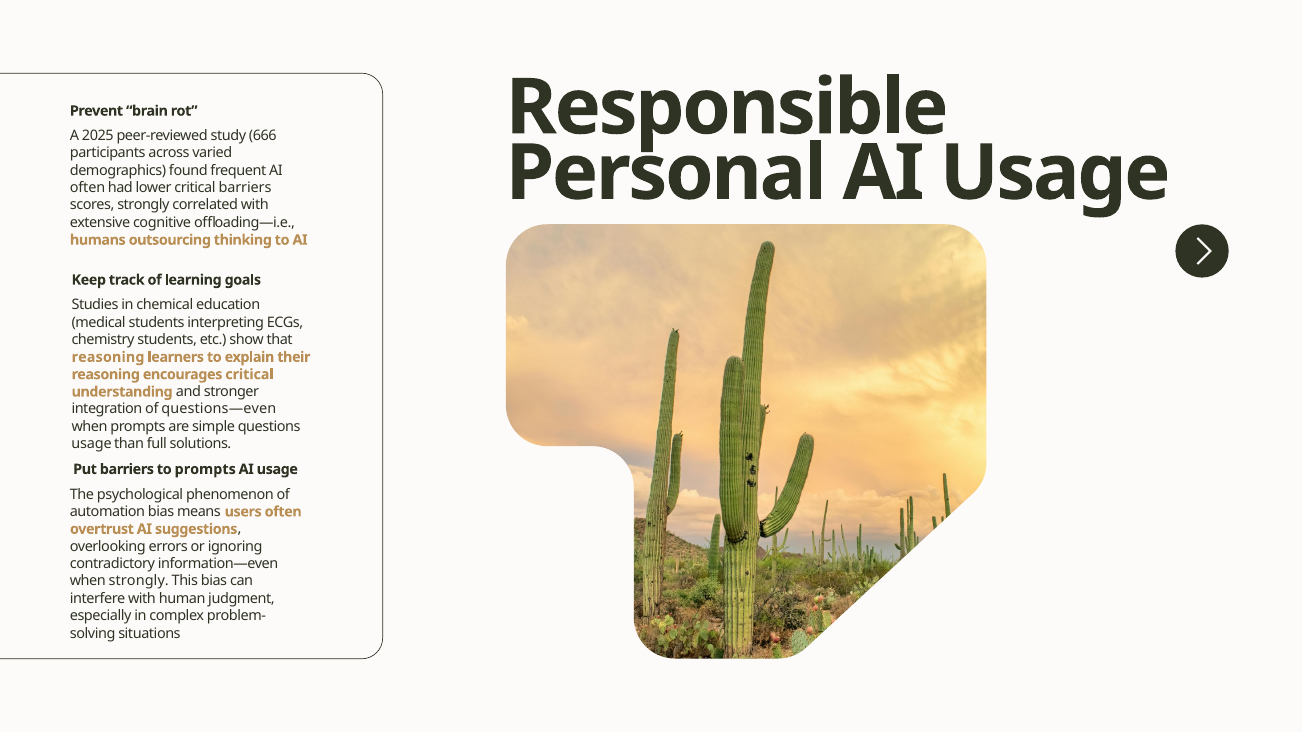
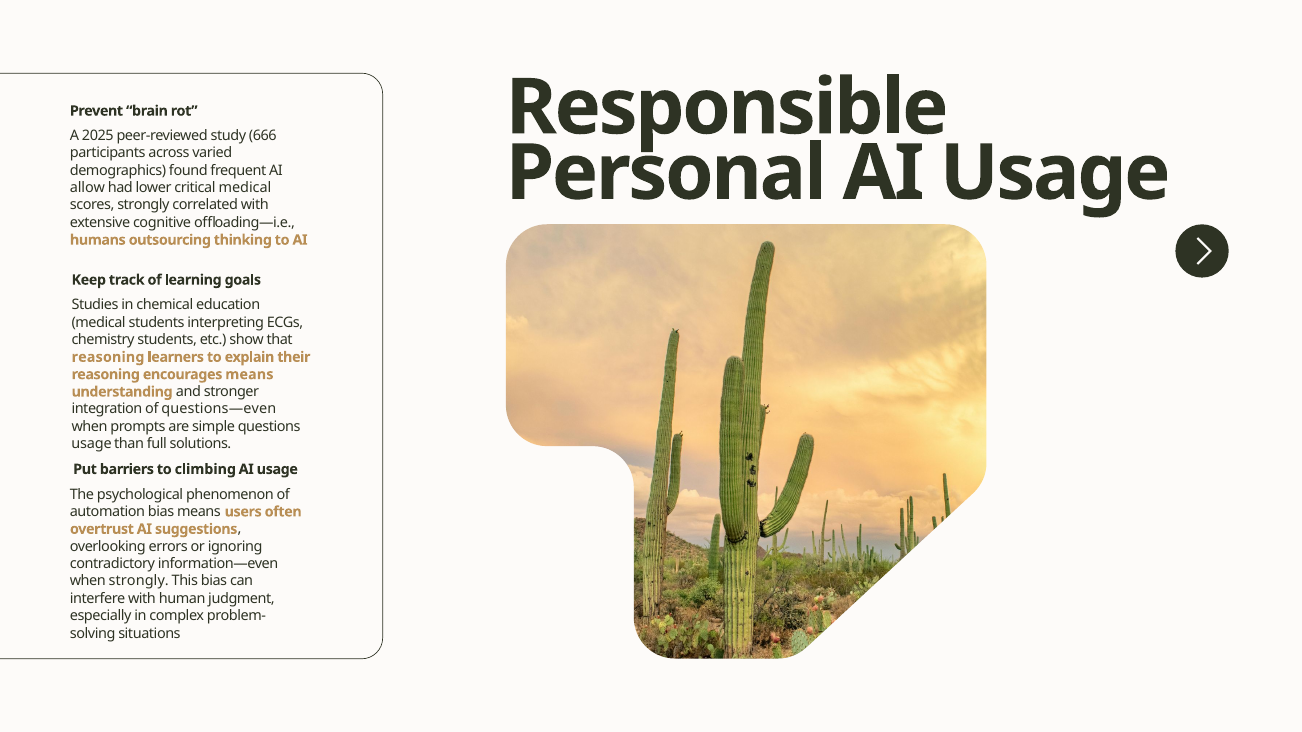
often at (87, 188): often -> allow
critical barriers: barriers -> medical
encourages critical: critical -> means
to prompts: prompts -> climbing
